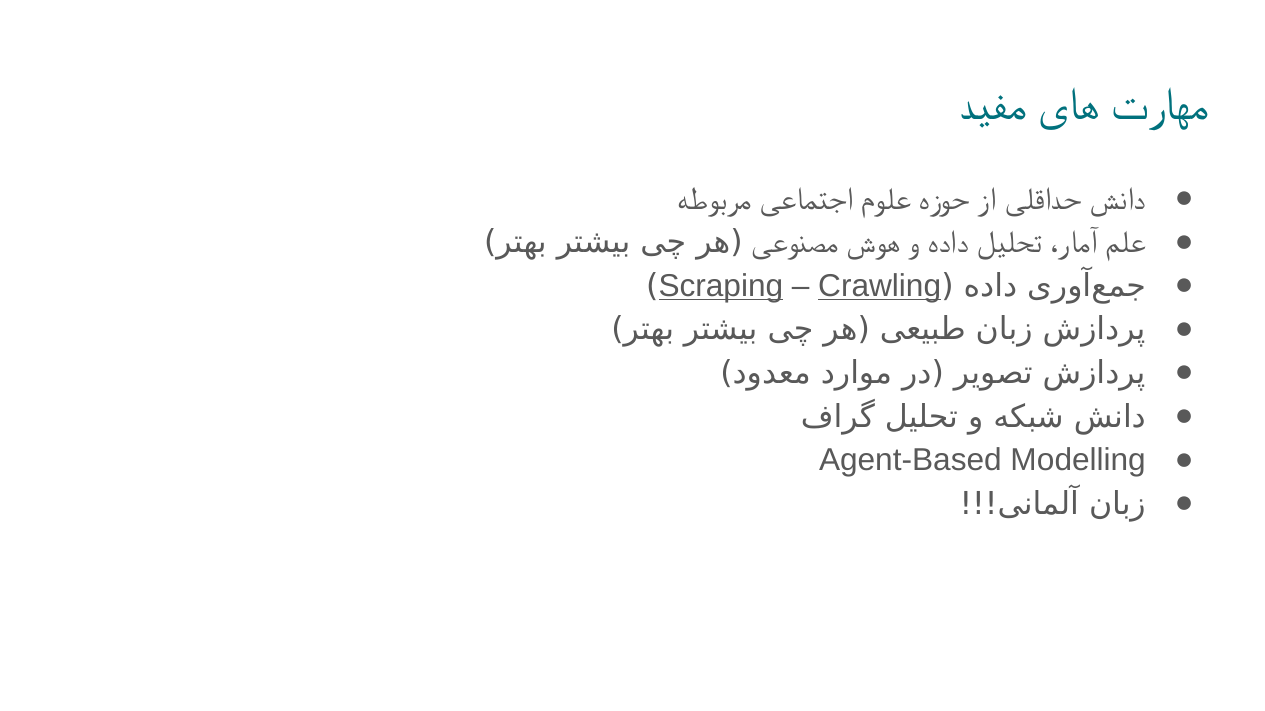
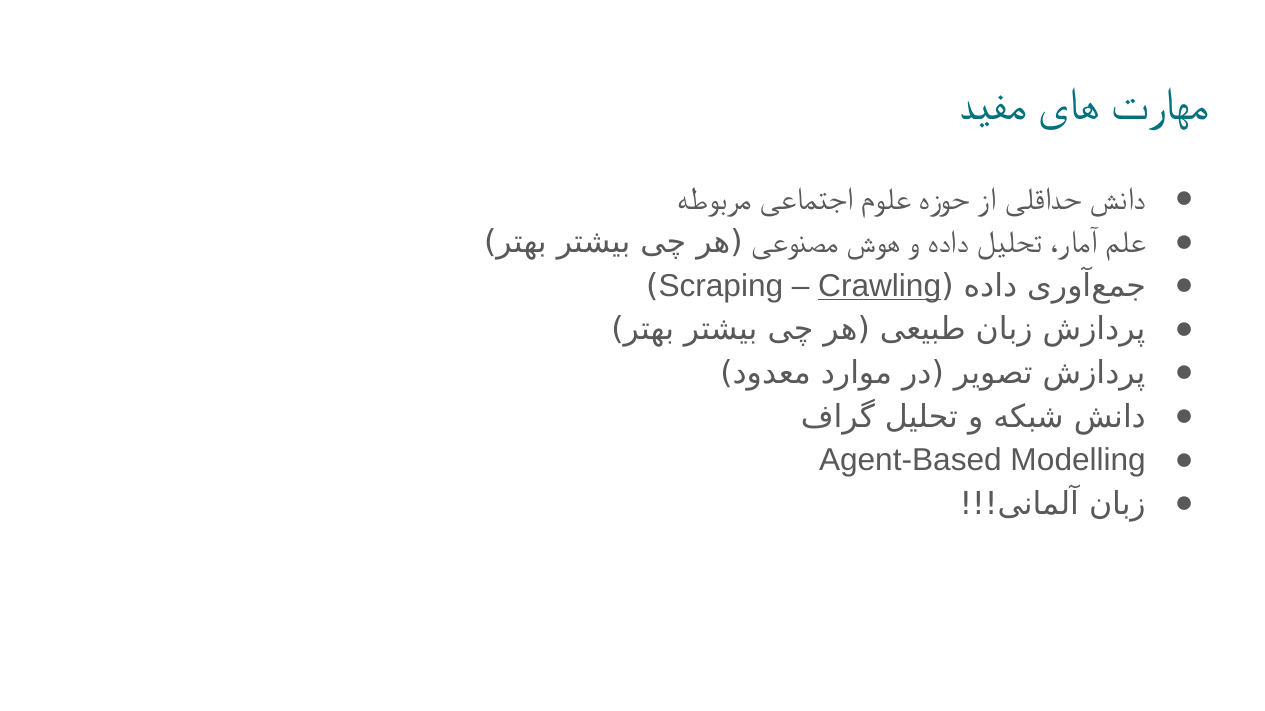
Scraping underline: present -> none
